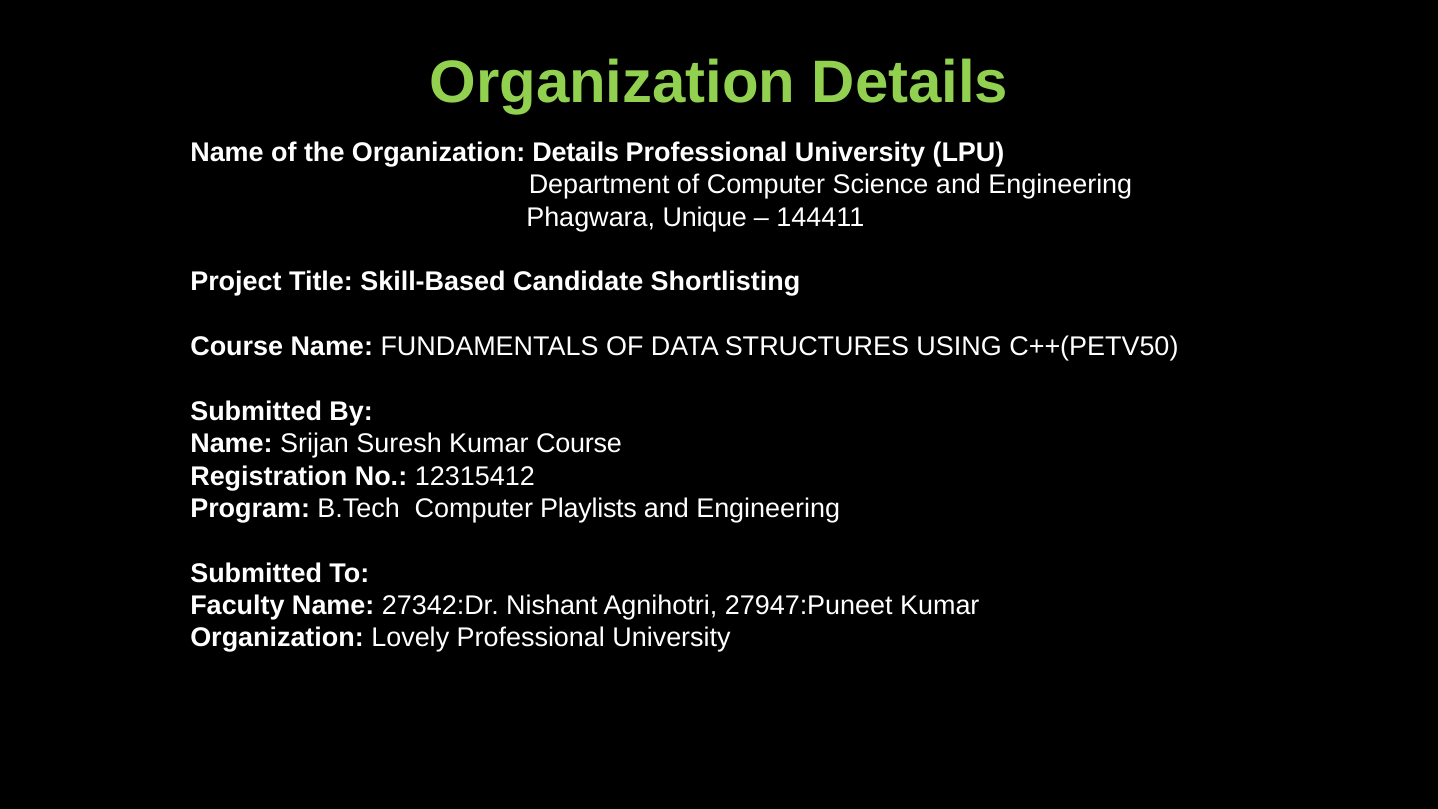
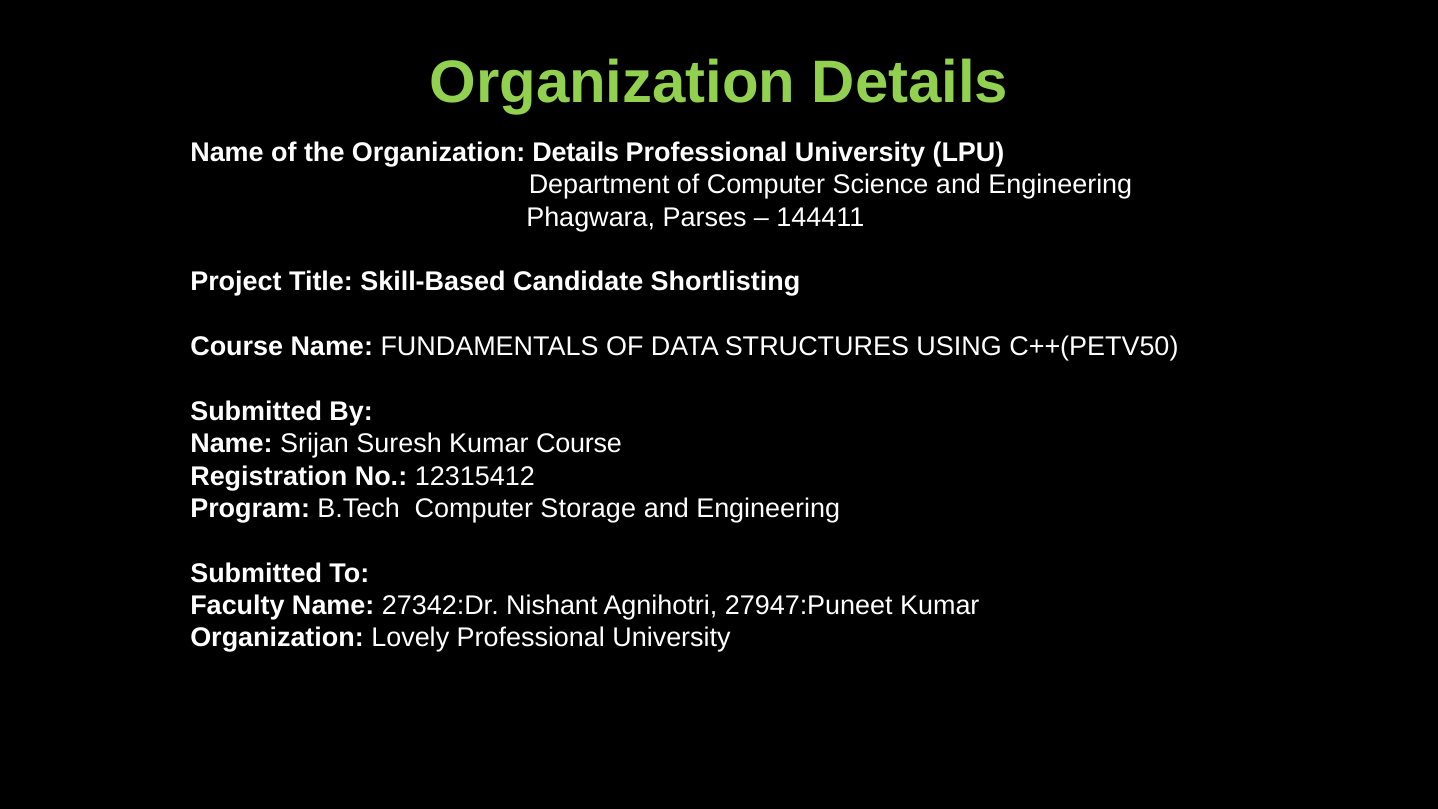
Unique: Unique -> Parses
Playlists: Playlists -> Storage
